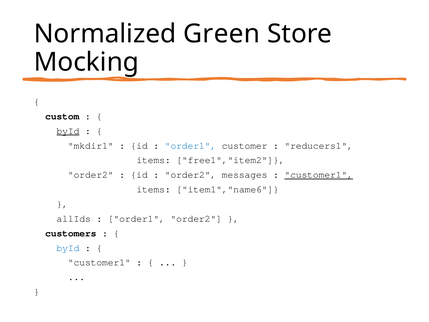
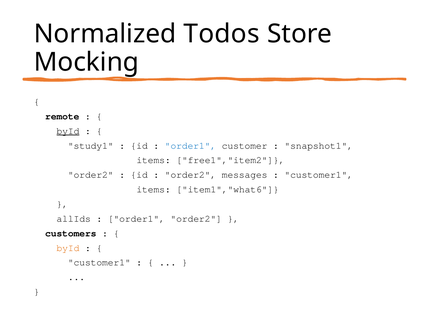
Green: Green -> Todos
custom: custom -> remote
mkdir1: mkdir1 -> study1
reducers1: reducers1 -> snapshot1
customer1 at (319, 175) underline: present -> none
item1","name6: item1","name6 -> item1","what6
byId at (68, 248) colour: blue -> orange
